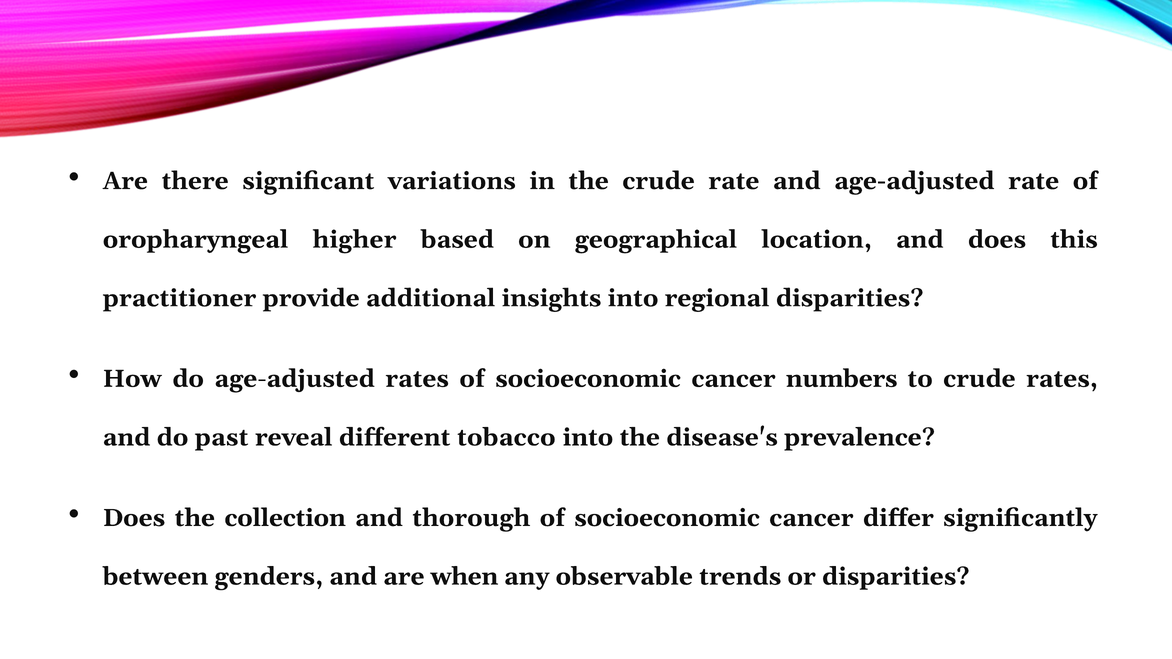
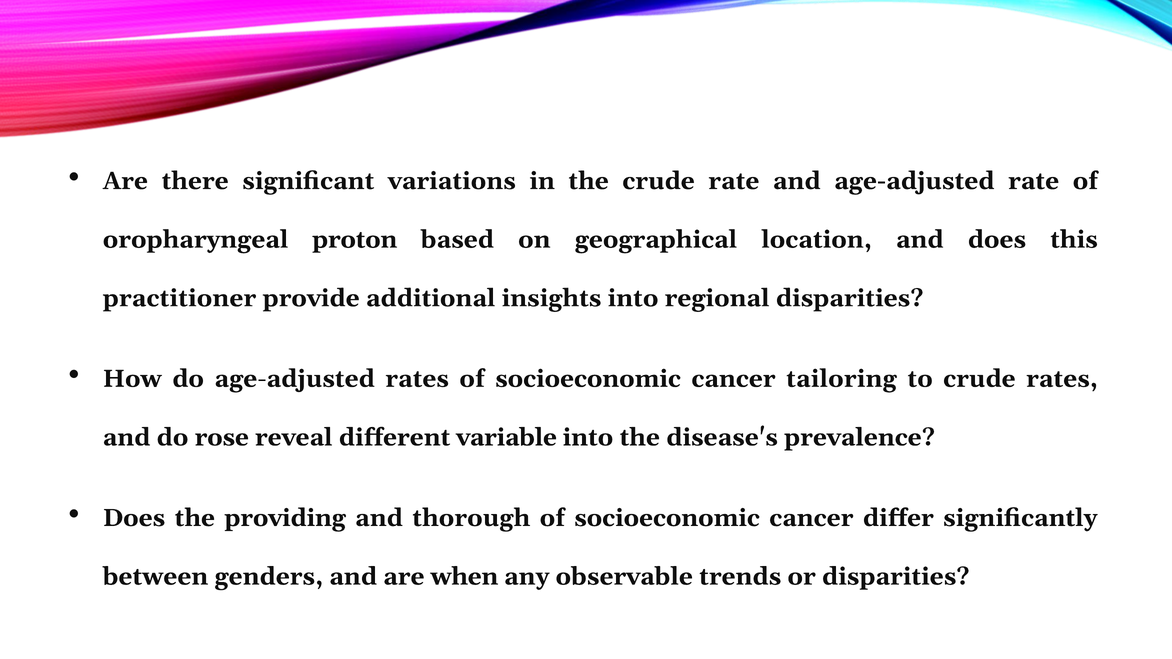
higher: higher -> proton
numbers: numbers -> tailoring
past: past -> rose
tobacco: tobacco -> variable
collection: collection -> providing
